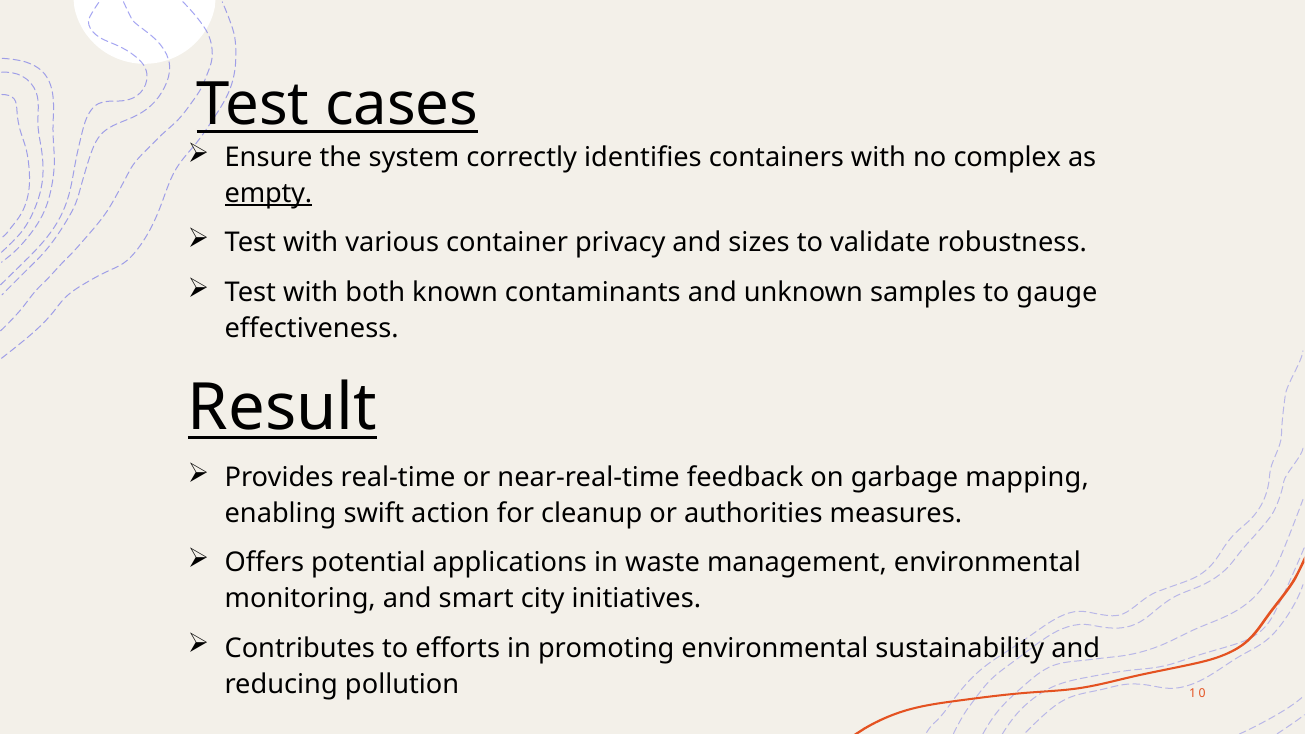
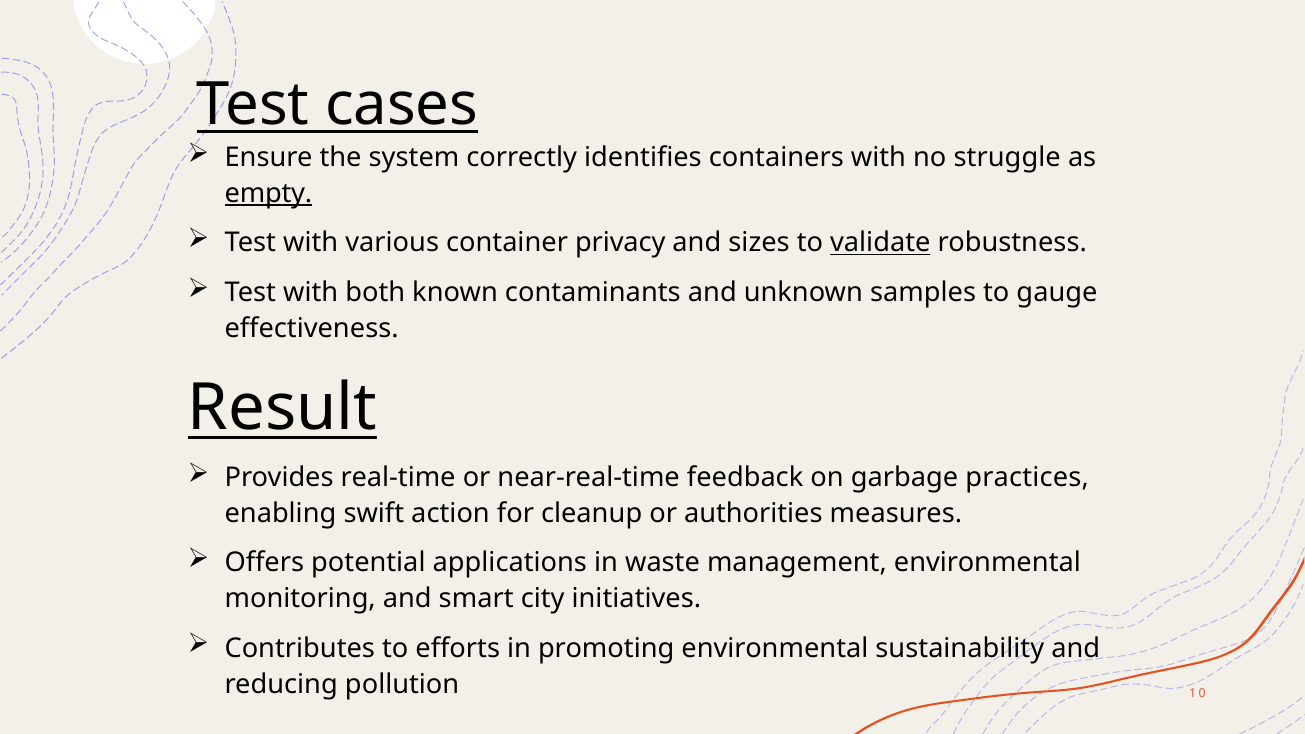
complex: complex -> struggle
validate underline: none -> present
mapping: mapping -> practices
